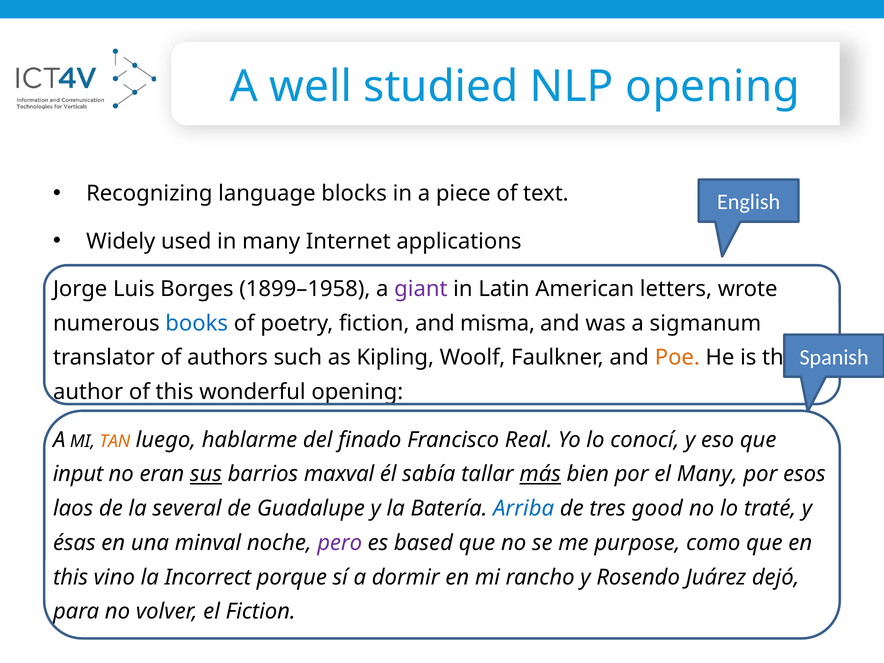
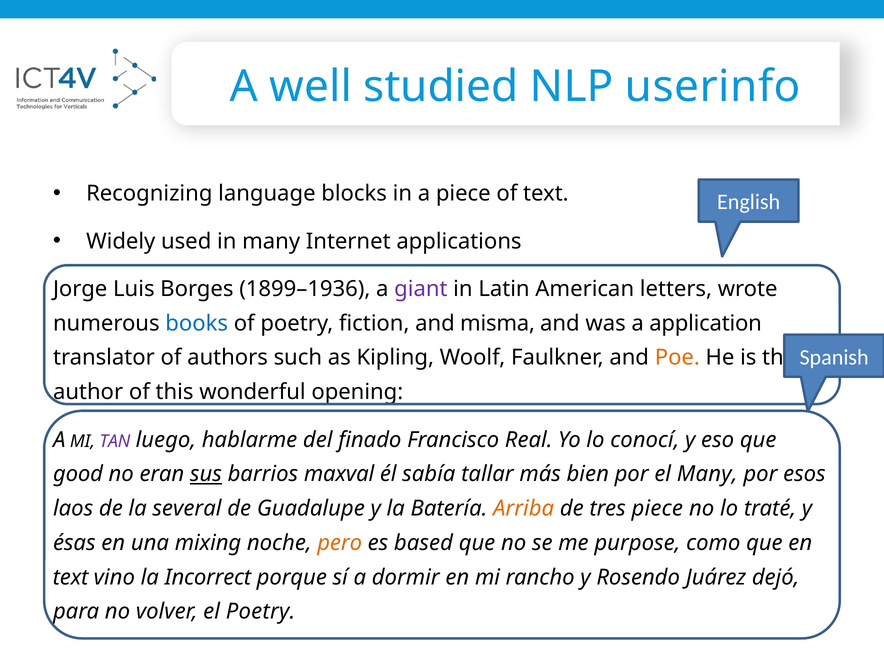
NLP opening: opening -> userinfo
1899–1958: 1899–1958 -> 1899–1936
sigmanum: sigmanum -> application
TAN colour: orange -> purple
input: input -> good
más underline: present -> none
Arriba colour: blue -> orange
tres good: good -> piece
minval: minval -> mixing
pero colour: purple -> orange
this at (71, 577): this -> text
el Fiction: Fiction -> Poetry
